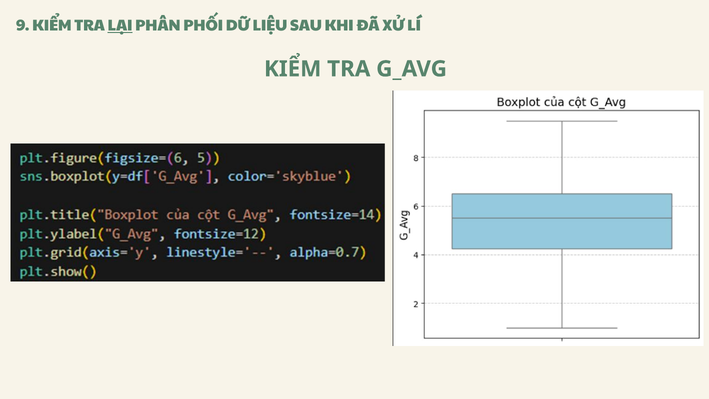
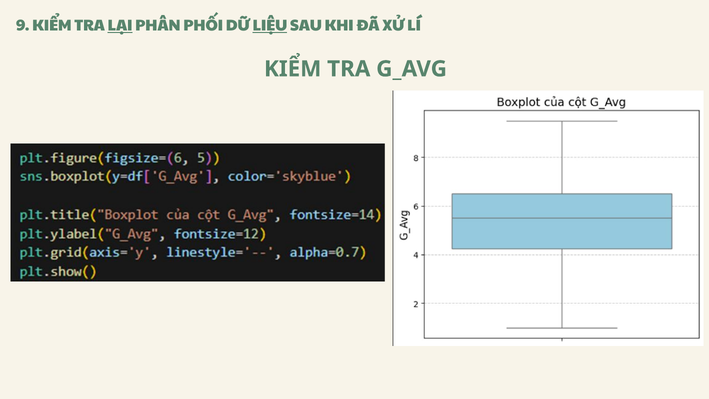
LIỆU underline: none -> present
